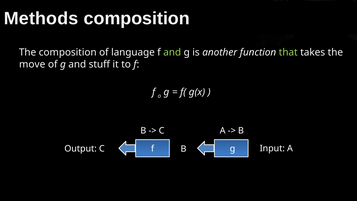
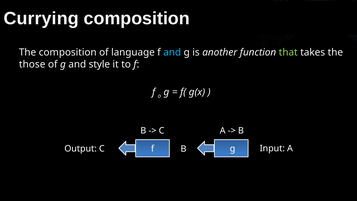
Methods: Methods -> Currying
and at (172, 52) colour: light green -> light blue
move: move -> those
stuff: stuff -> style
